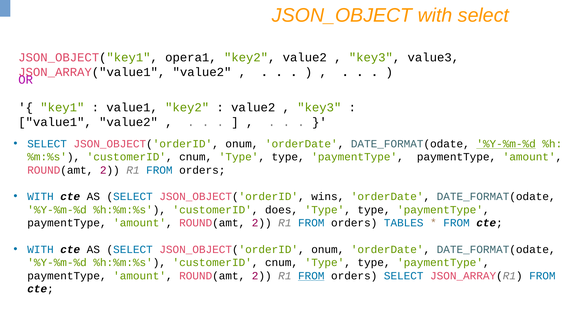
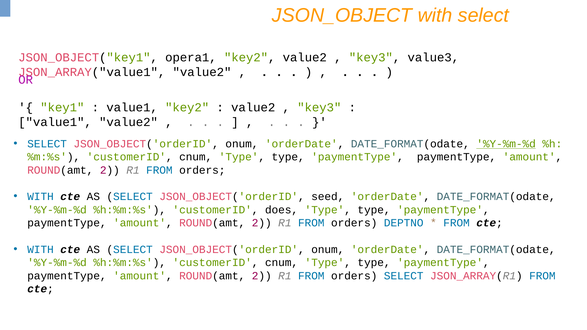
wins: wins -> seed
TABLES: TABLES -> DEPTNO
FROM at (311, 276) underline: present -> none
